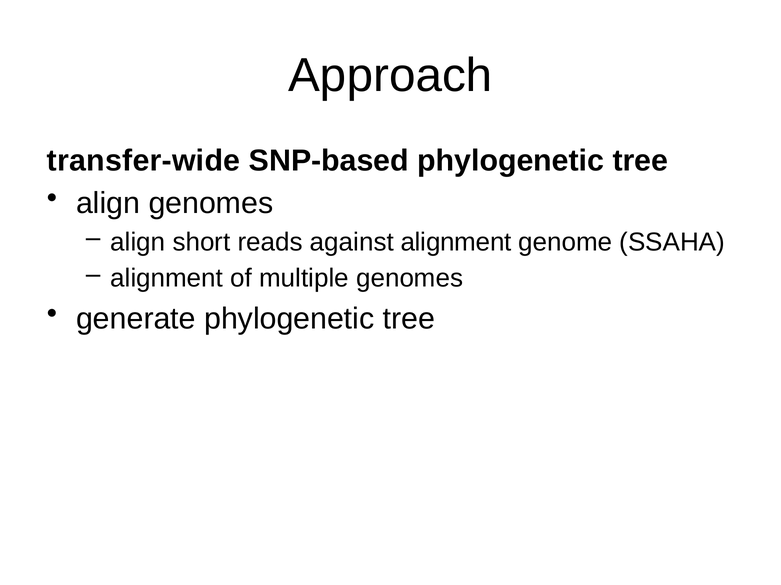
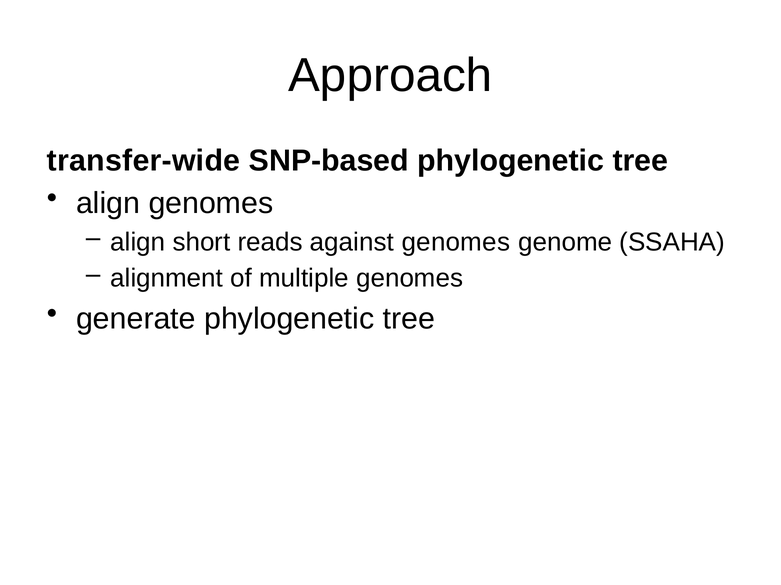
against alignment: alignment -> genomes
